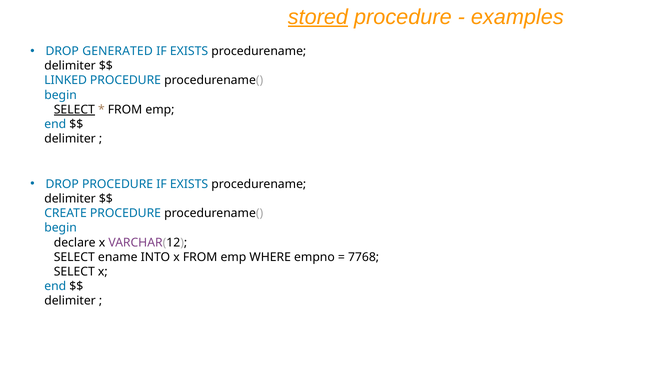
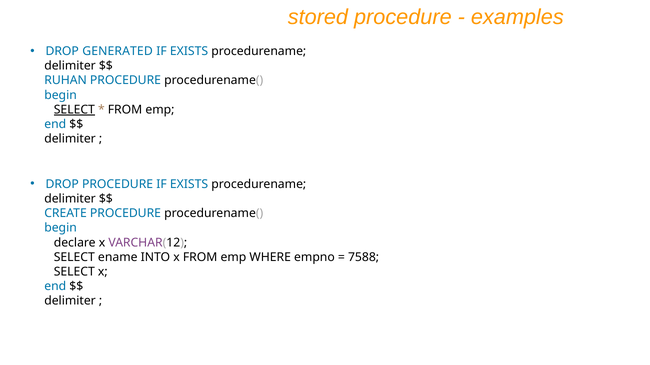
stored underline: present -> none
LINKED: LINKED -> RUHAN
7768: 7768 -> 7588
